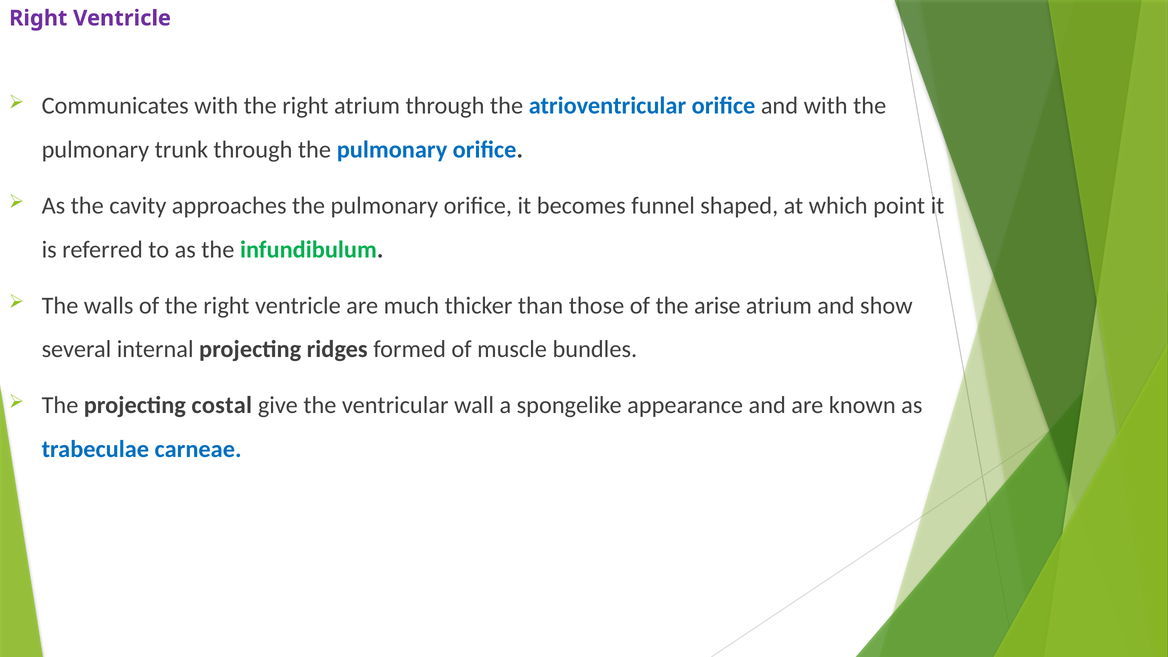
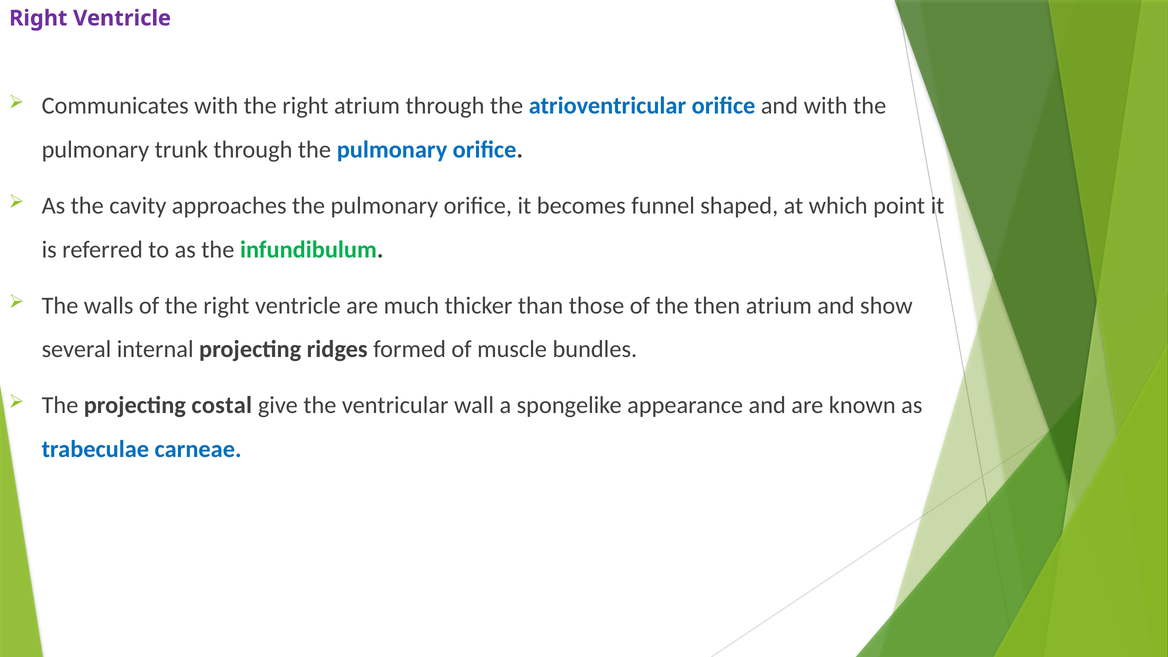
arise: arise -> then
